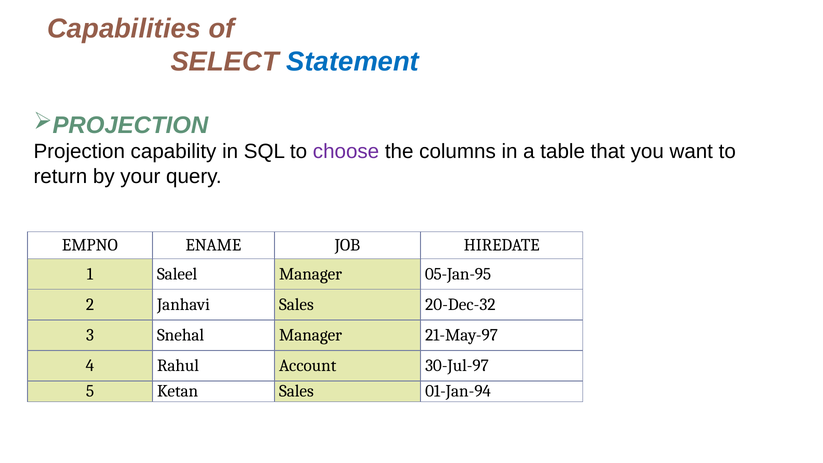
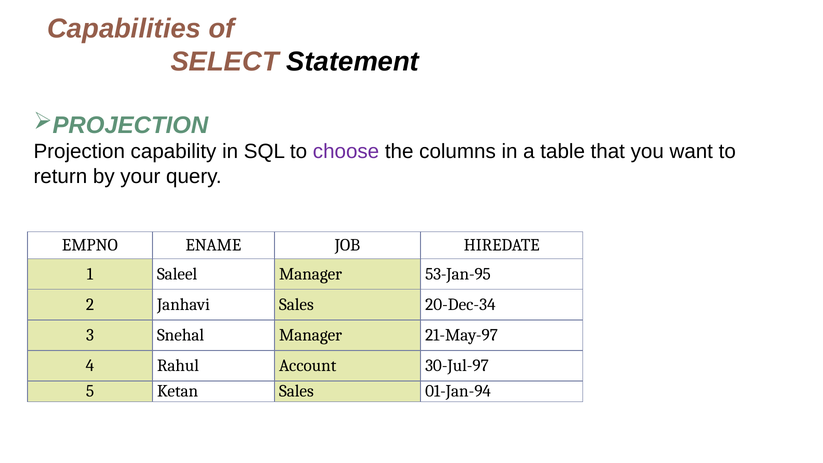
Statement colour: blue -> black
05-Jan-95: 05-Jan-95 -> 53-Jan-95
20-Dec-32: 20-Dec-32 -> 20-Dec-34
